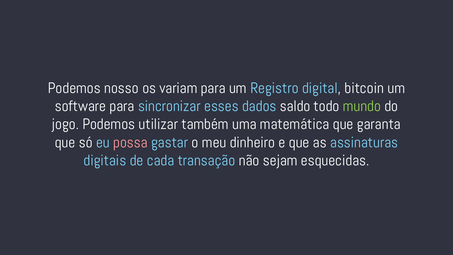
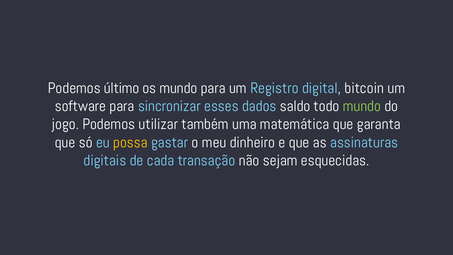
nosso: nosso -> último
os variam: variam -> mundo
possa colour: pink -> yellow
